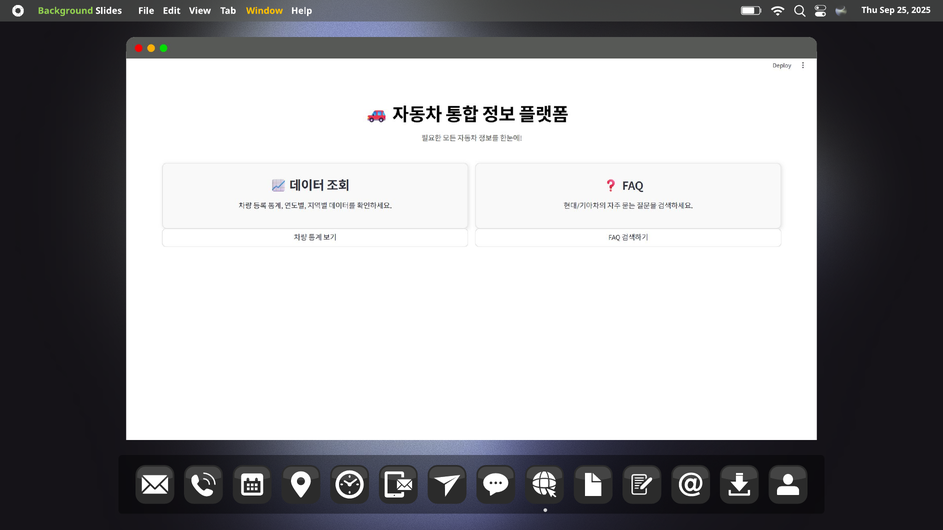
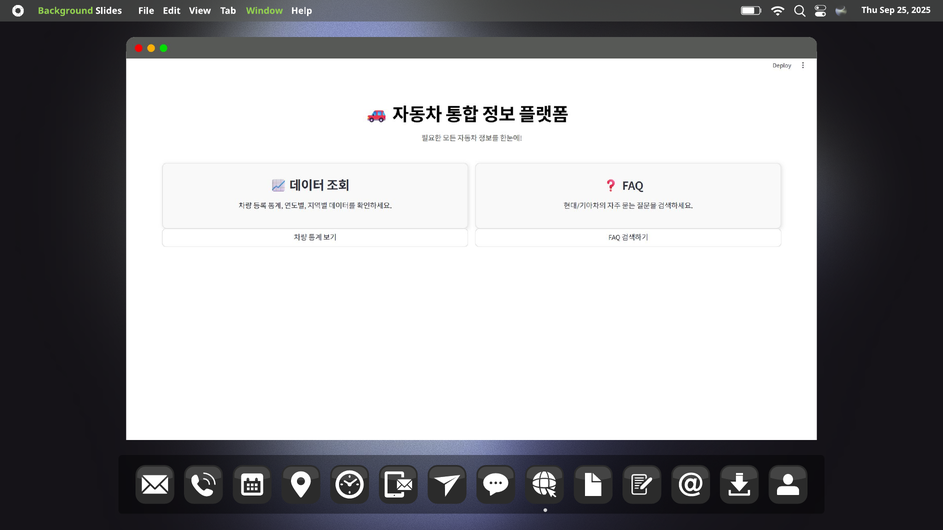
Window colour: yellow -> light green
